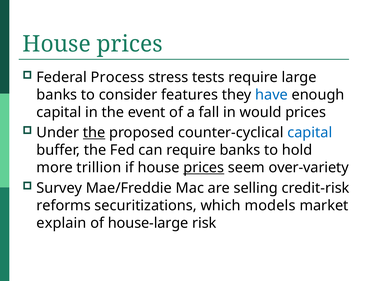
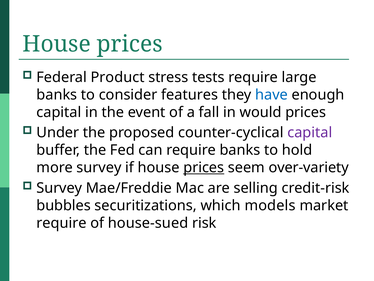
Process: Process -> Product
the at (94, 132) underline: present -> none
capital at (310, 132) colour: blue -> purple
more trillion: trillion -> survey
reforms: reforms -> bubbles
explain at (61, 223): explain -> require
house-large: house-large -> house-sued
